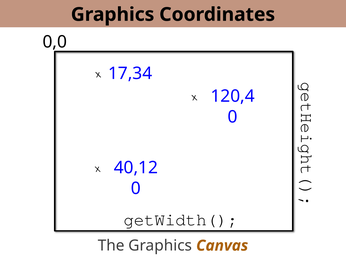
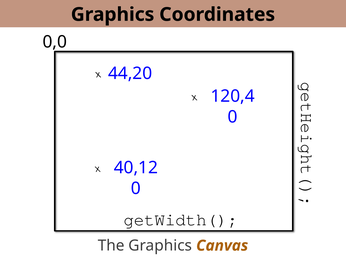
17,34: 17,34 -> 44,20
